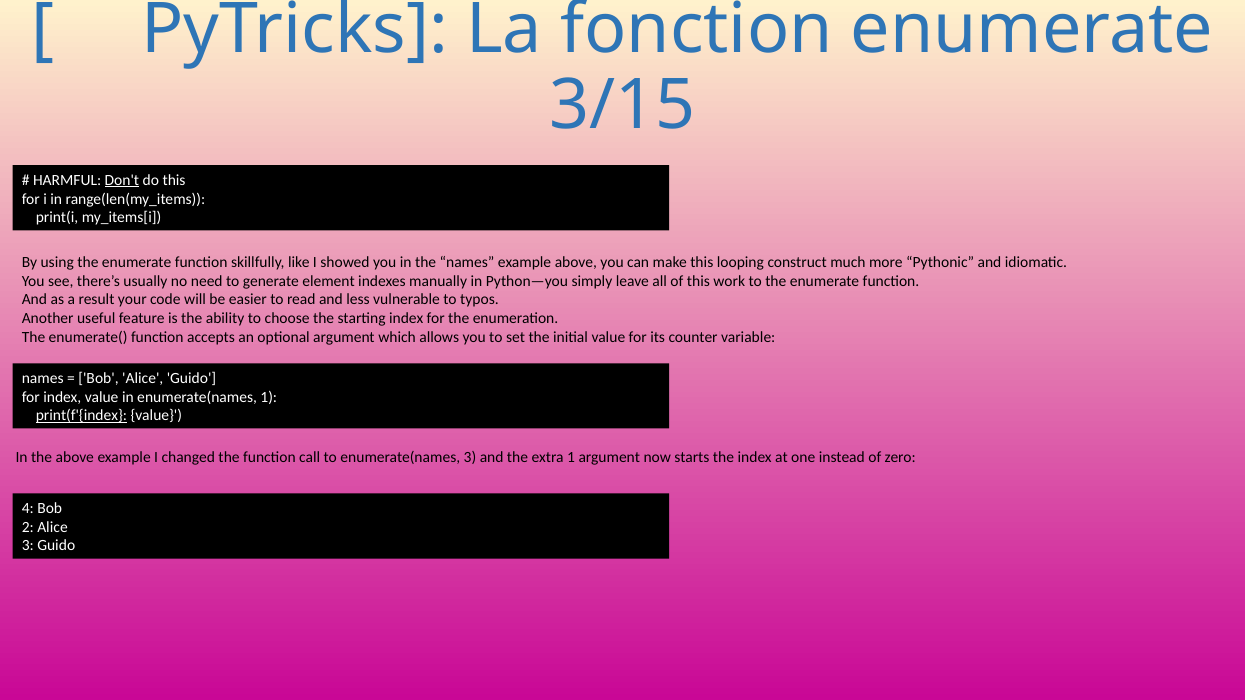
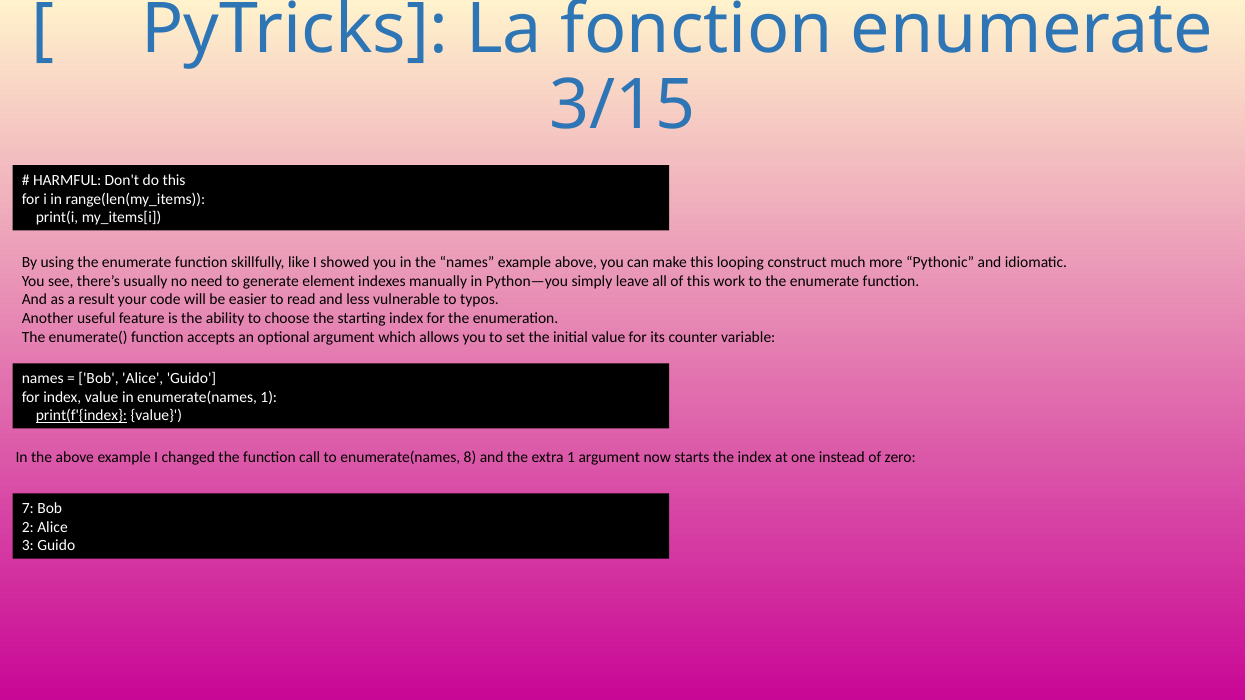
Don't underline: present -> none
enumerate(names 3: 3 -> 8
4: 4 -> 7
